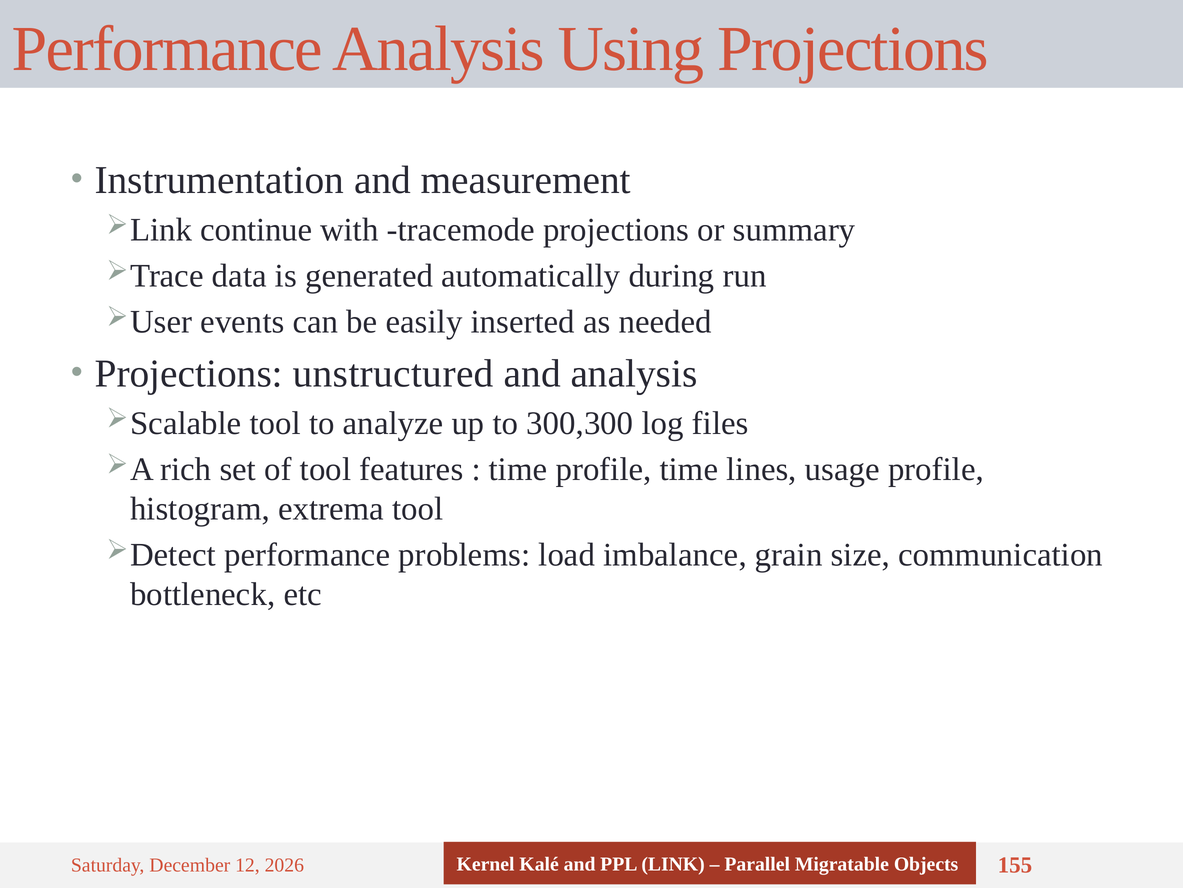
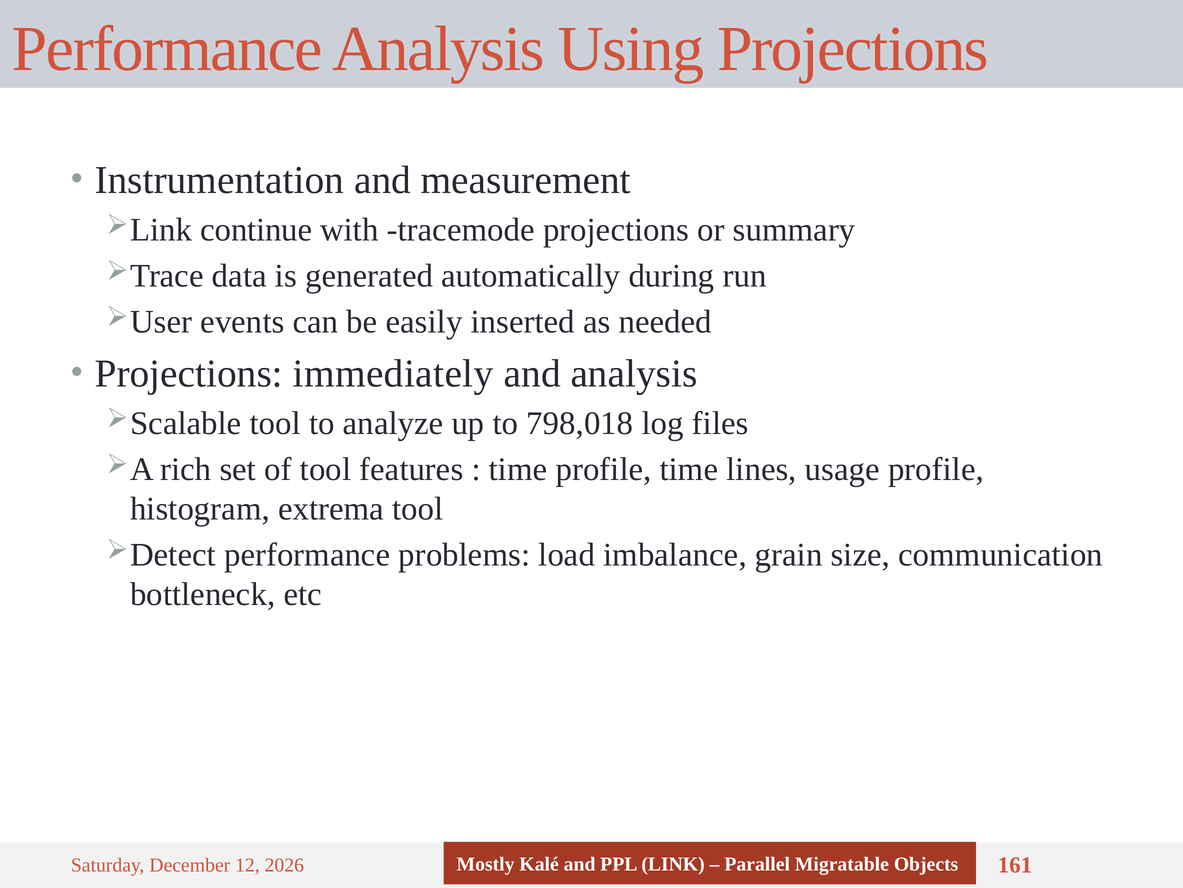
unstructured: unstructured -> immediately
300,300: 300,300 -> 798,018
Kernel: Kernel -> Mostly
155: 155 -> 161
